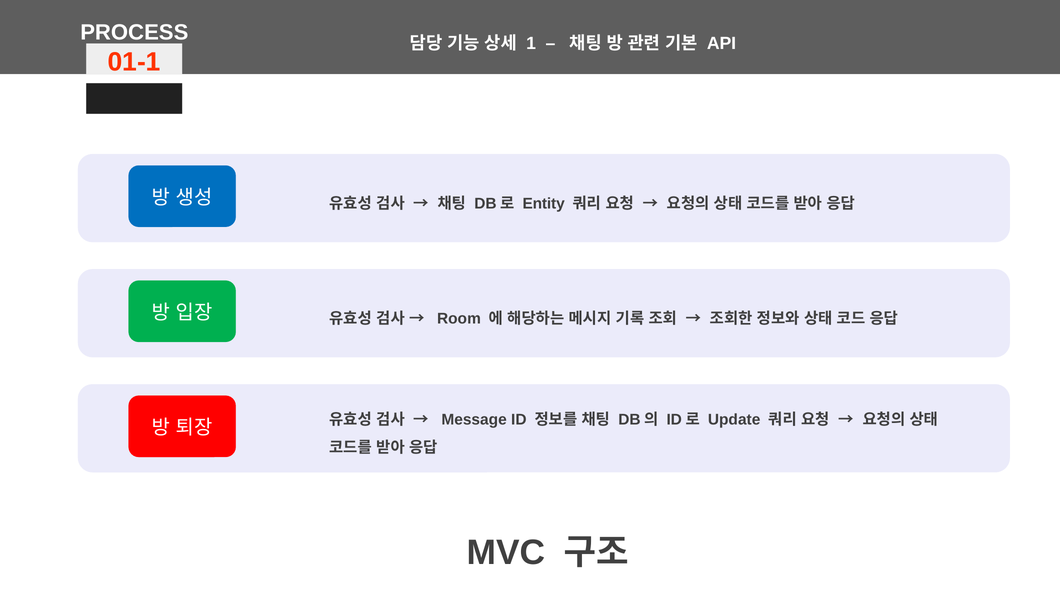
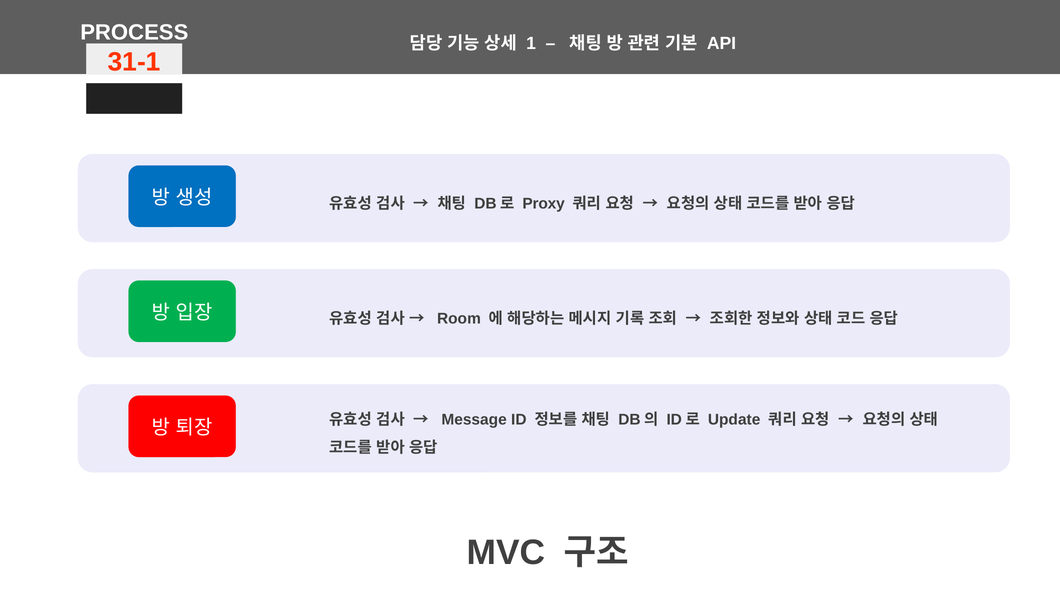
01-1: 01-1 -> 31-1
Entity: Entity -> Proxy
